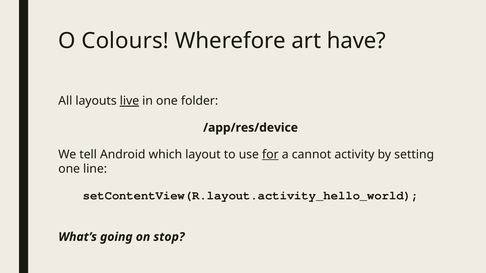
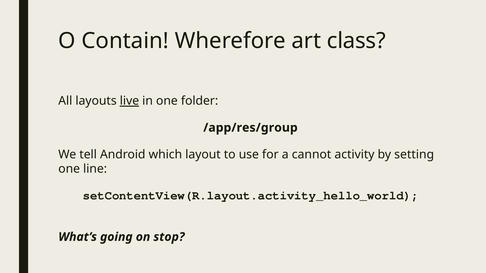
Colours: Colours -> Contain
have: have -> class
/app/res/device: /app/res/device -> /app/res/group
for underline: present -> none
